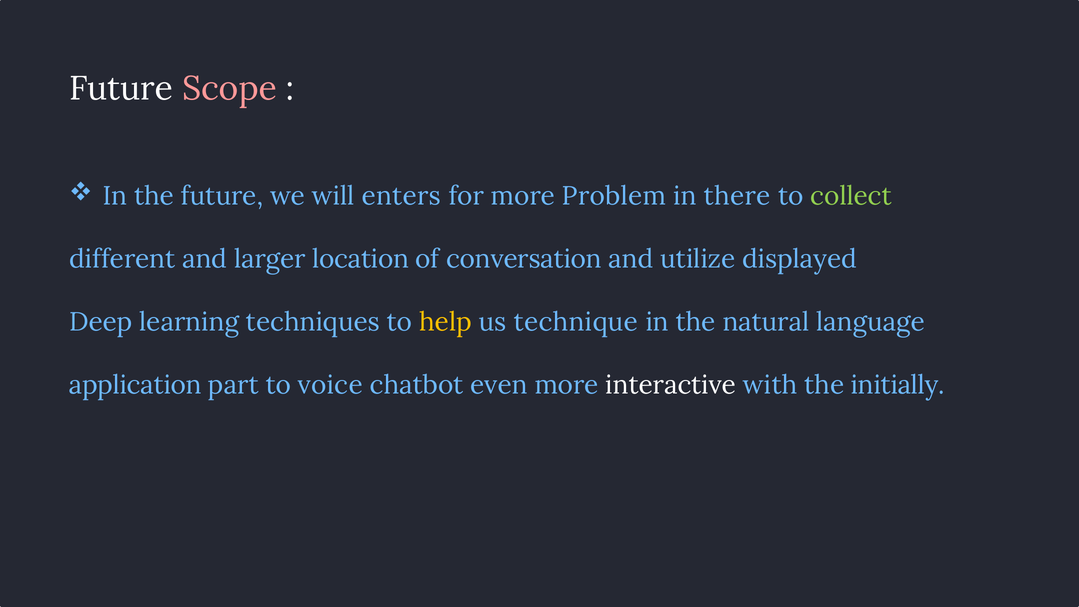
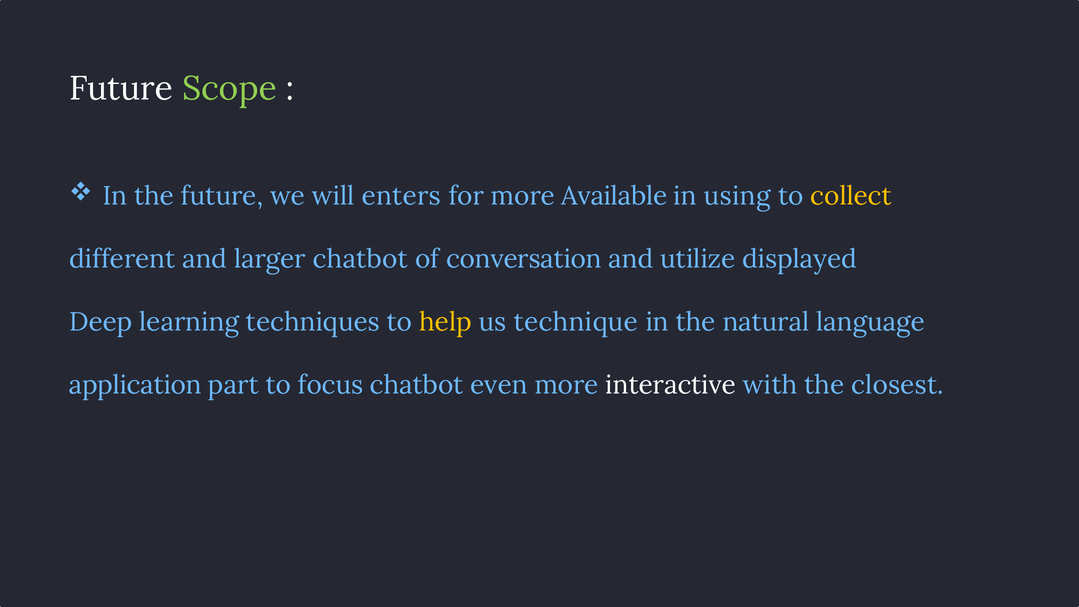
Scope colour: pink -> light green
Problem: Problem -> Available
there: there -> using
collect colour: light green -> yellow
larger location: location -> chatbot
voice: voice -> focus
initially: initially -> closest
